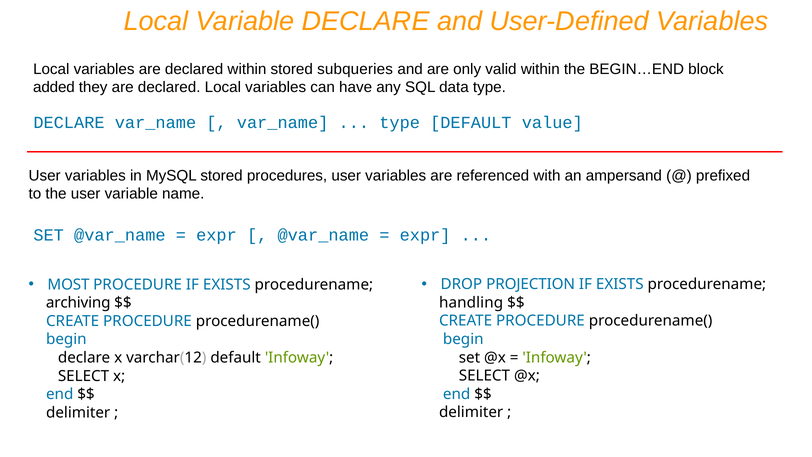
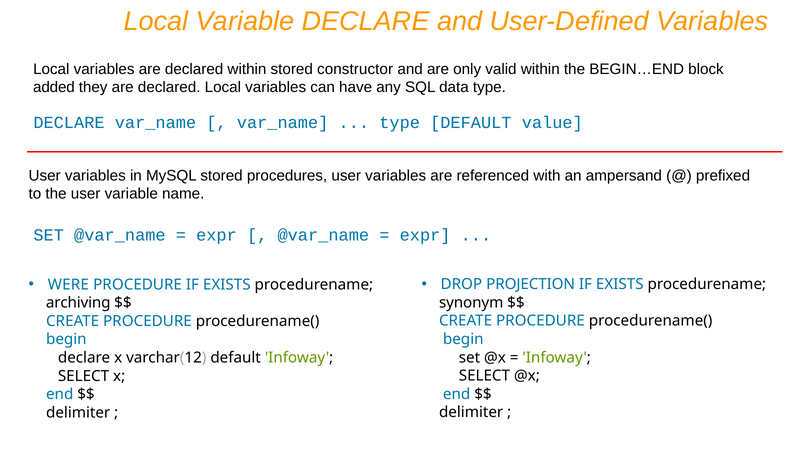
subqueries: subqueries -> constructor
MOST: MOST -> WERE
handling: handling -> synonym
